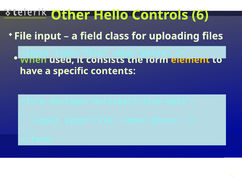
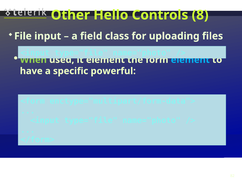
6: 6 -> 8
it consists: consists -> element
element at (190, 60) colour: yellow -> light blue
contents: contents -> powerful
